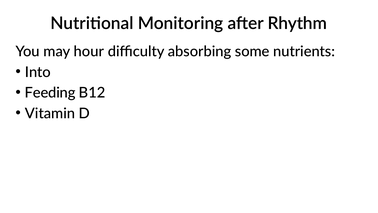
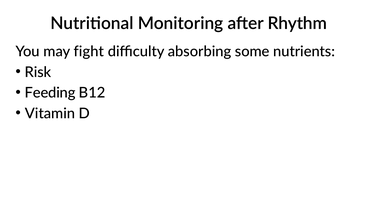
hour: hour -> fight
Into: Into -> Risk
